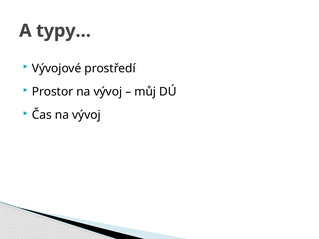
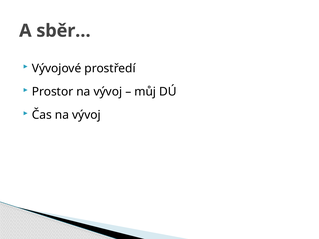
typy…: typy… -> sběr…
